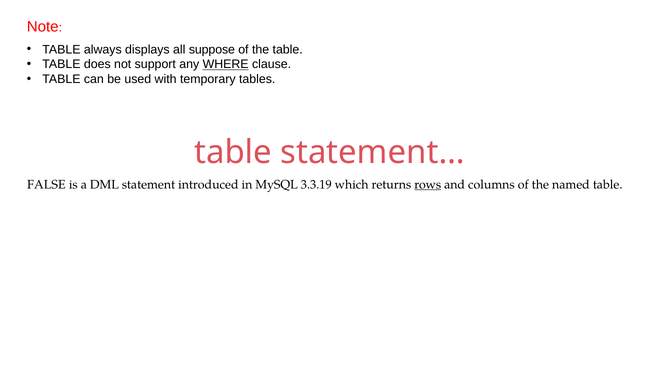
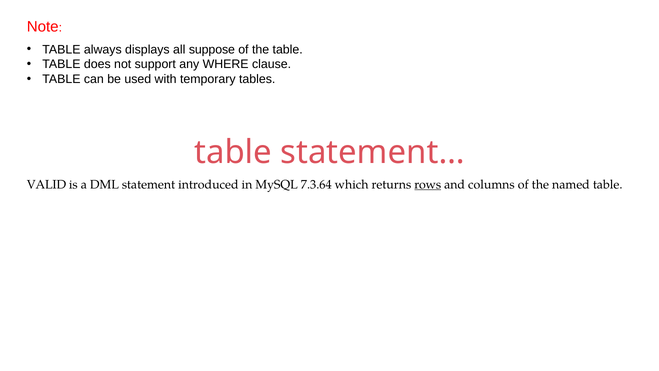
WHERE underline: present -> none
FALSE: FALSE -> VALID
3.3.19: 3.3.19 -> 7.3.64
